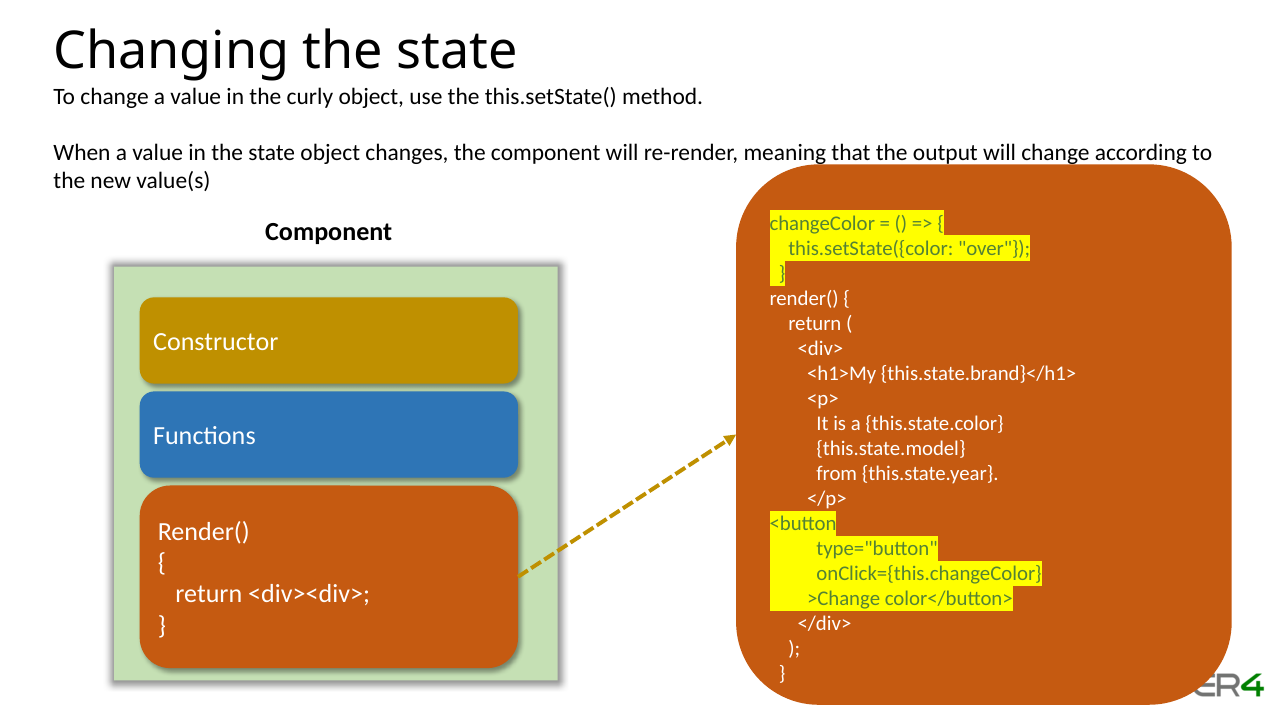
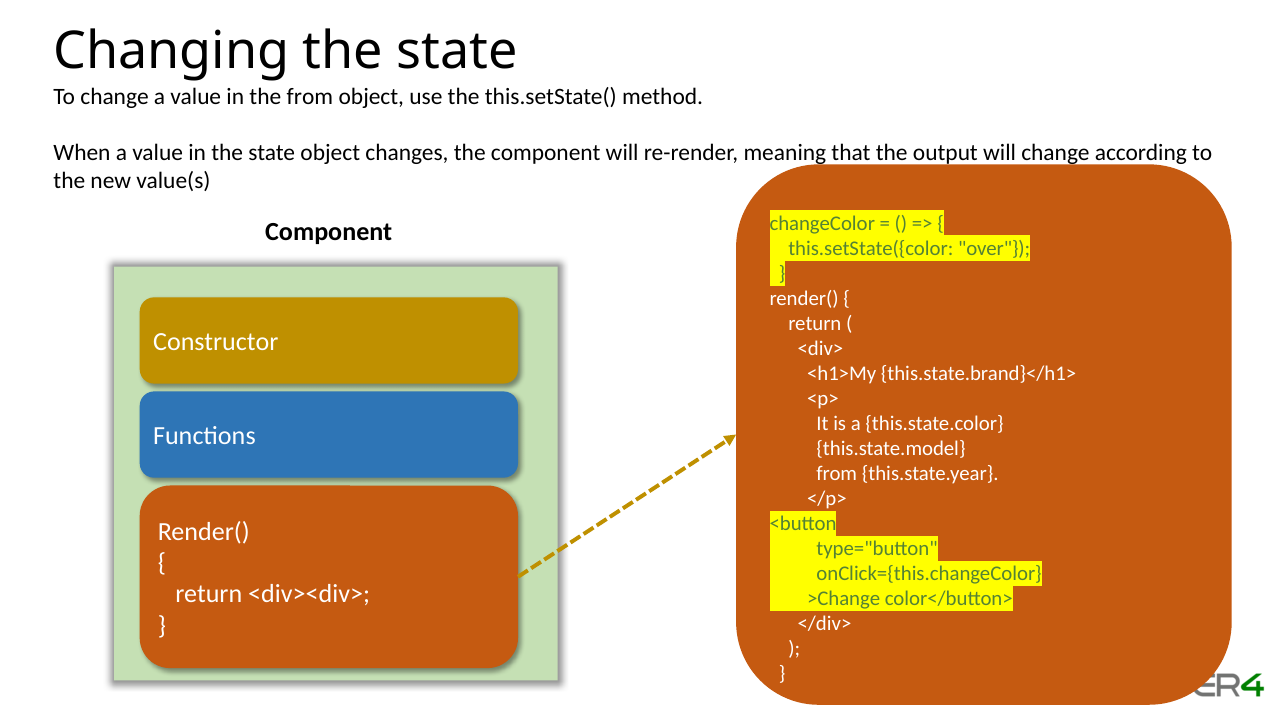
the curly: curly -> from
